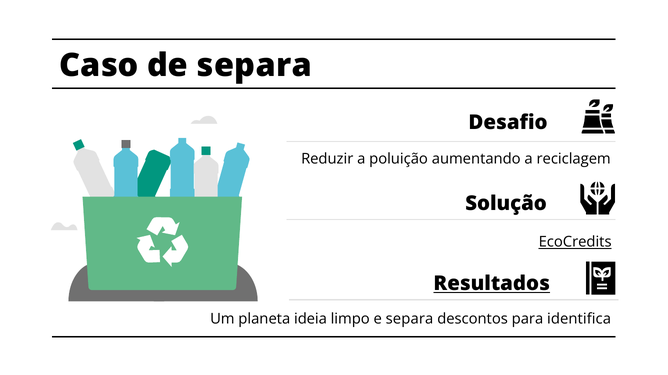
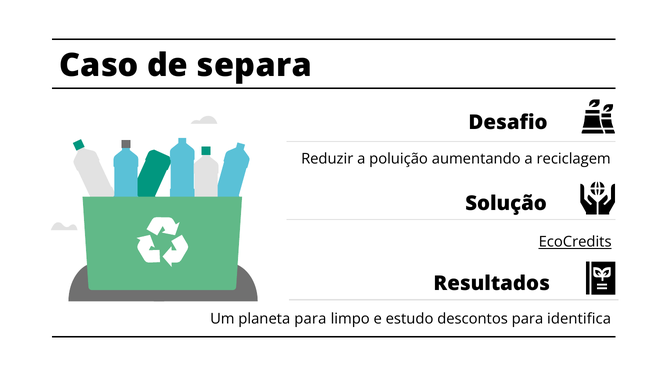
Resultados underline: present -> none
planeta ideia: ideia -> para
e separa: separa -> estudo
